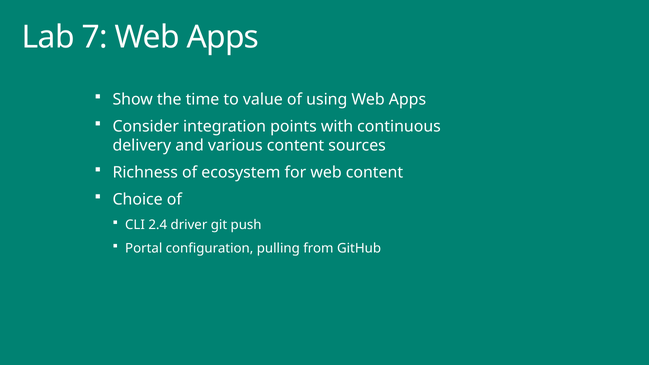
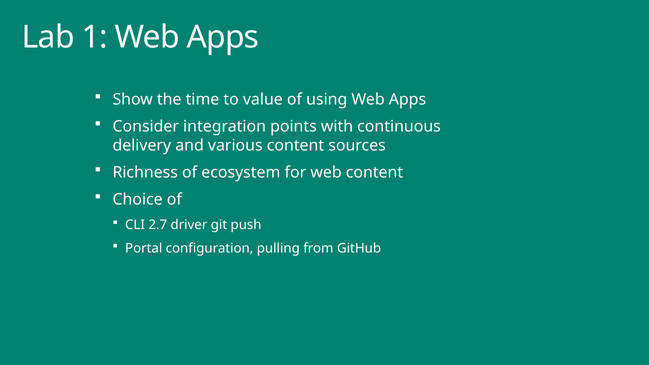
7: 7 -> 1
2.4: 2.4 -> 2.7
